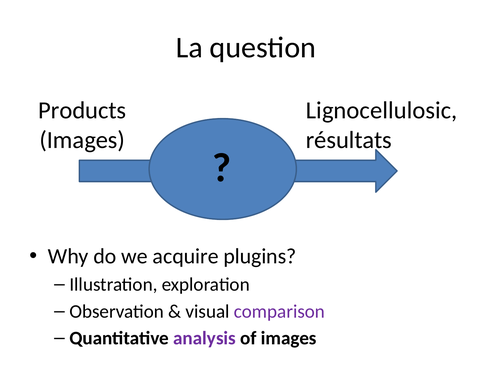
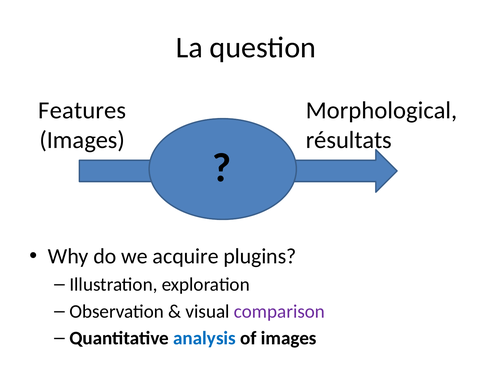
Products: Products -> Features
Lignocellulosic: Lignocellulosic -> Morphological
analysis colour: purple -> blue
